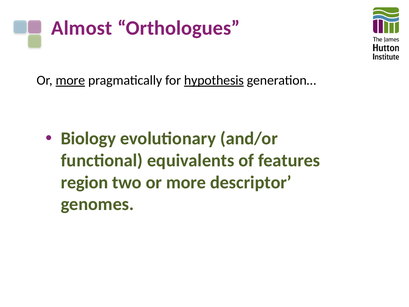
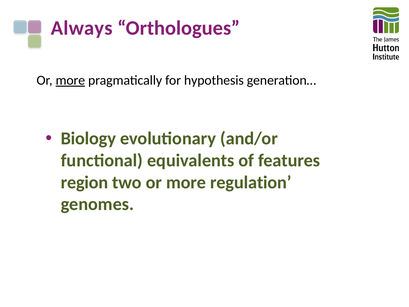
Almost: Almost -> Always
hypothesis underline: present -> none
descriptor: descriptor -> regulation
